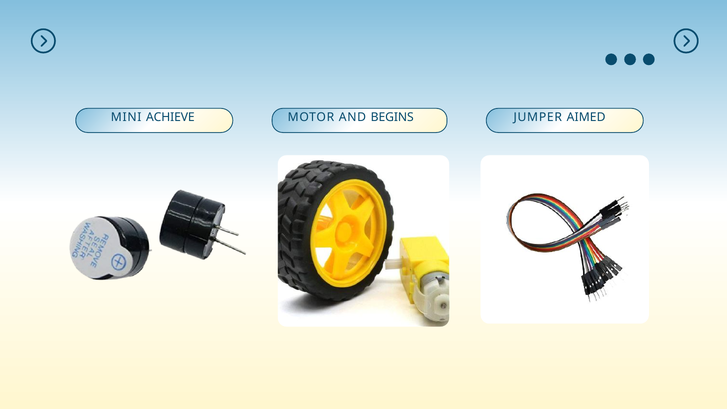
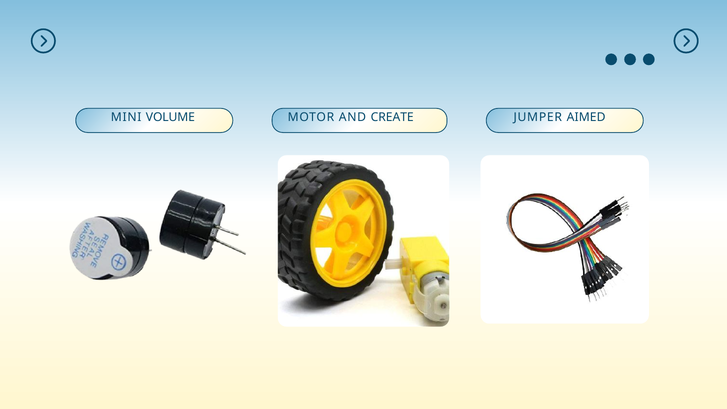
ACHIEVE: ACHIEVE -> VOLUME
BEGINS: BEGINS -> CREATE
